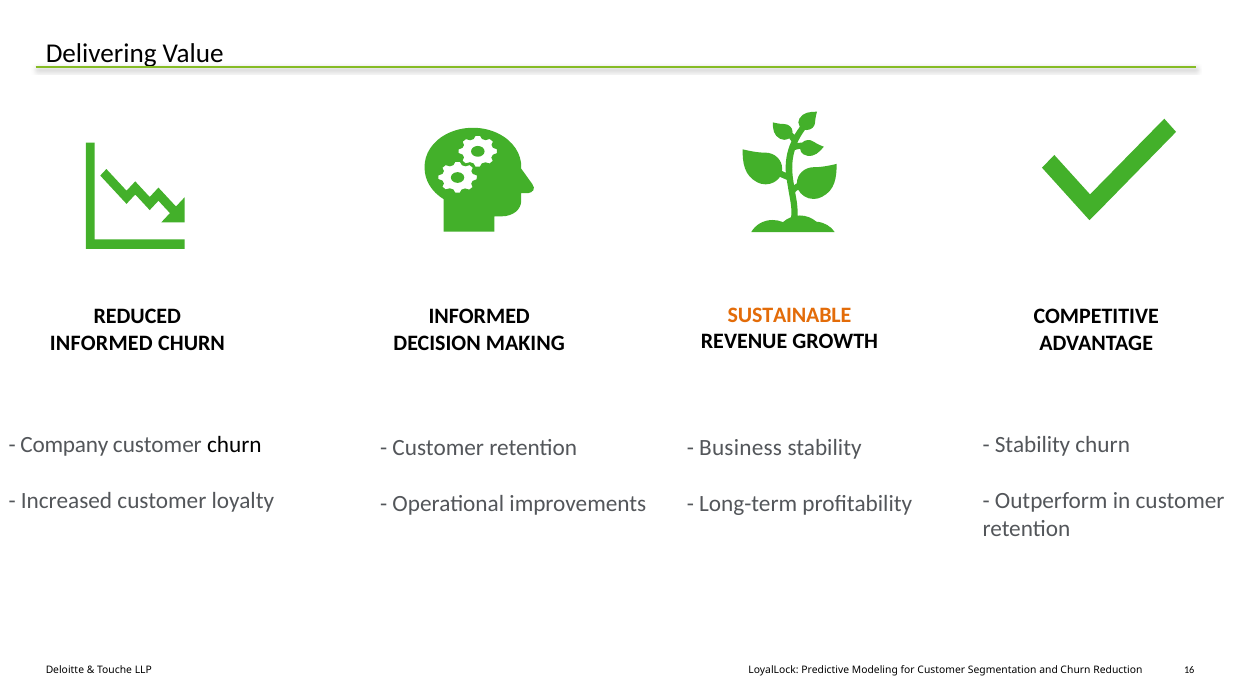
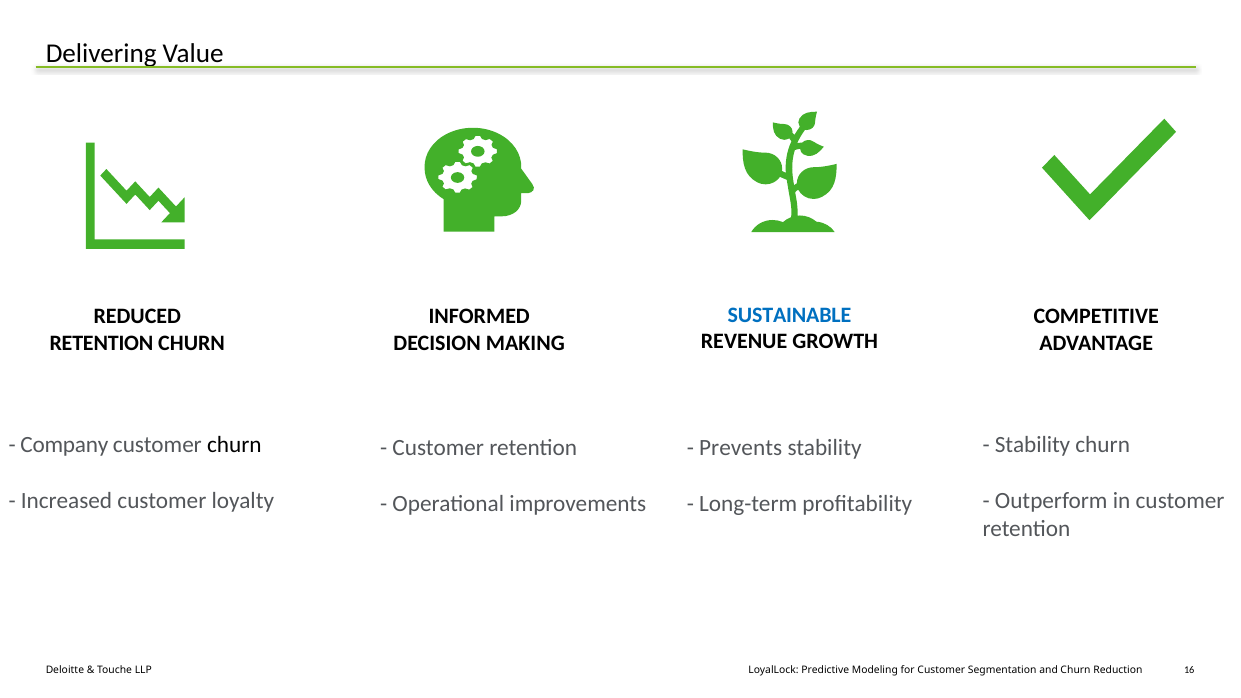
SUSTAINABLE colour: orange -> blue
INFORMED at (101, 343): INFORMED -> RETENTION
Business: Business -> Prevents
